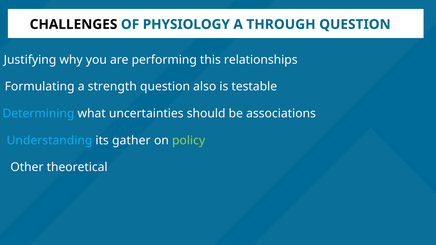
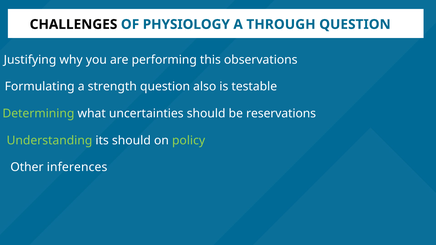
relationships: relationships -> observations
Determining colour: light blue -> light green
associations: associations -> reservations
Understanding colour: light blue -> light green
its gather: gather -> should
theoretical: theoretical -> inferences
